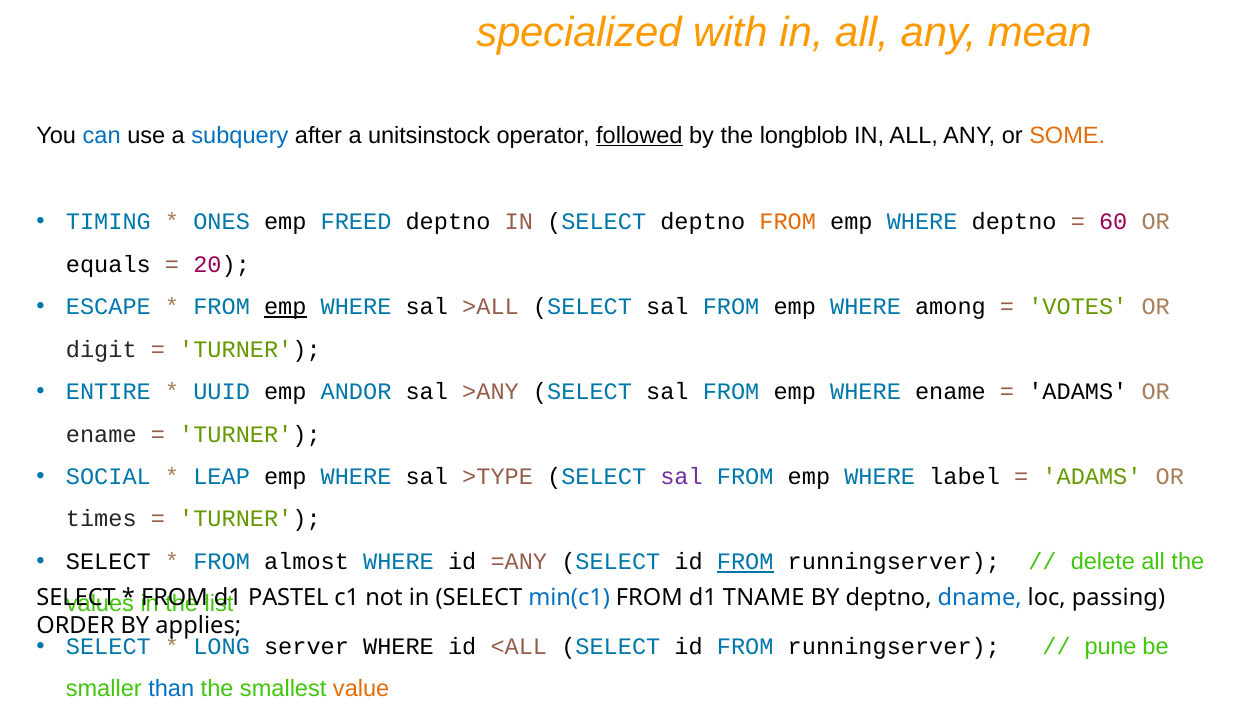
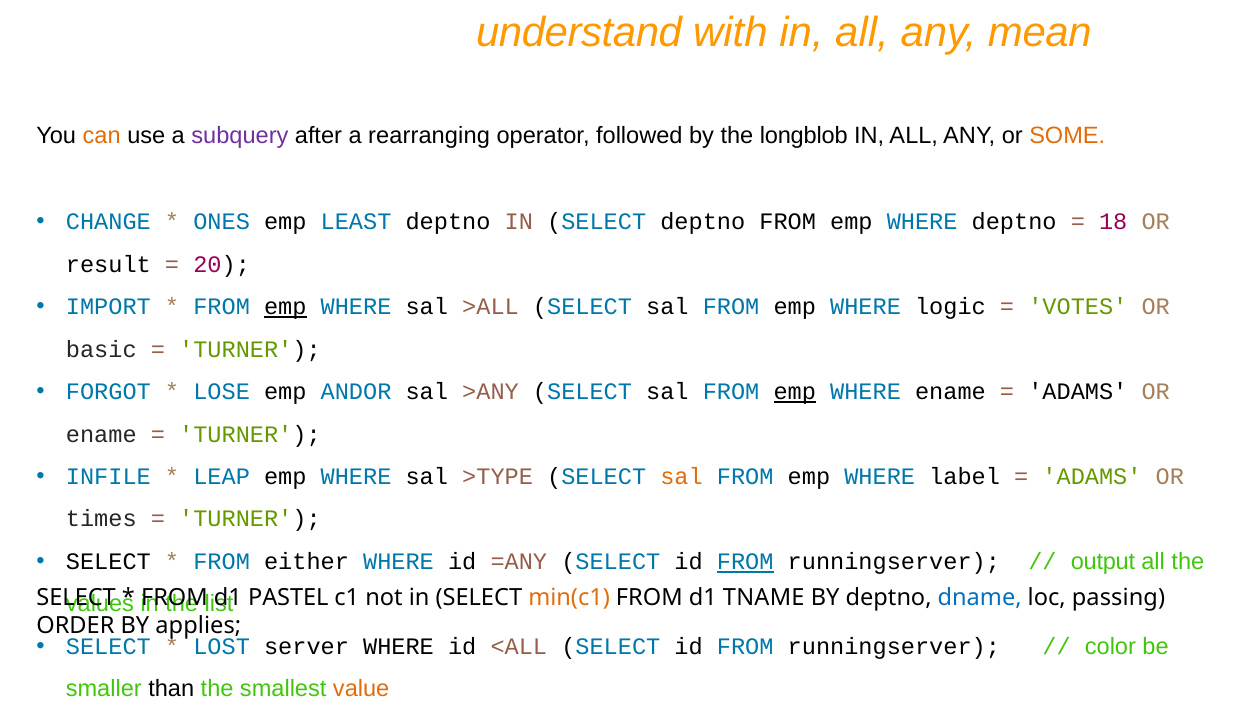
specialized: specialized -> understand
can colour: blue -> orange
subquery colour: blue -> purple
unitsinstock: unitsinstock -> rearranging
followed underline: present -> none
TIMING: TIMING -> CHANGE
FREED: FREED -> LEAST
FROM at (788, 222) colour: orange -> black
60: 60 -> 18
equals: equals -> result
ESCAPE: ESCAPE -> IMPORT
among: among -> logic
digit: digit -> basic
ENTIRE: ENTIRE -> FORGOT
UUID: UUID -> LOSE
emp at (795, 392) underline: none -> present
SOCIAL: SOCIAL -> INFILE
sal at (682, 476) colour: purple -> orange
almost: almost -> either
delete: delete -> output
min(c1 colour: blue -> orange
LONG: LONG -> LOST
pune: pune -> color
than at (171, 689) colour: blue -> black
